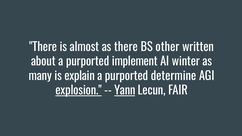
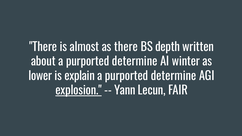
other: other -> depth
about a purported implement: implement -> determine
many: many -> lower
Yann underline: present -> none
